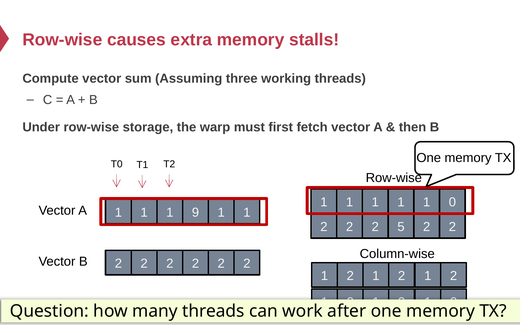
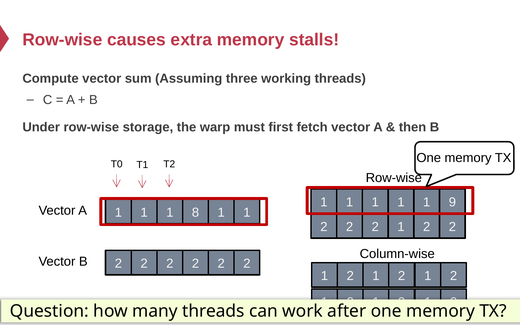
0: 0 -> 9
9: 9 -> 8
5 at (401, 227): 5 -> 1
